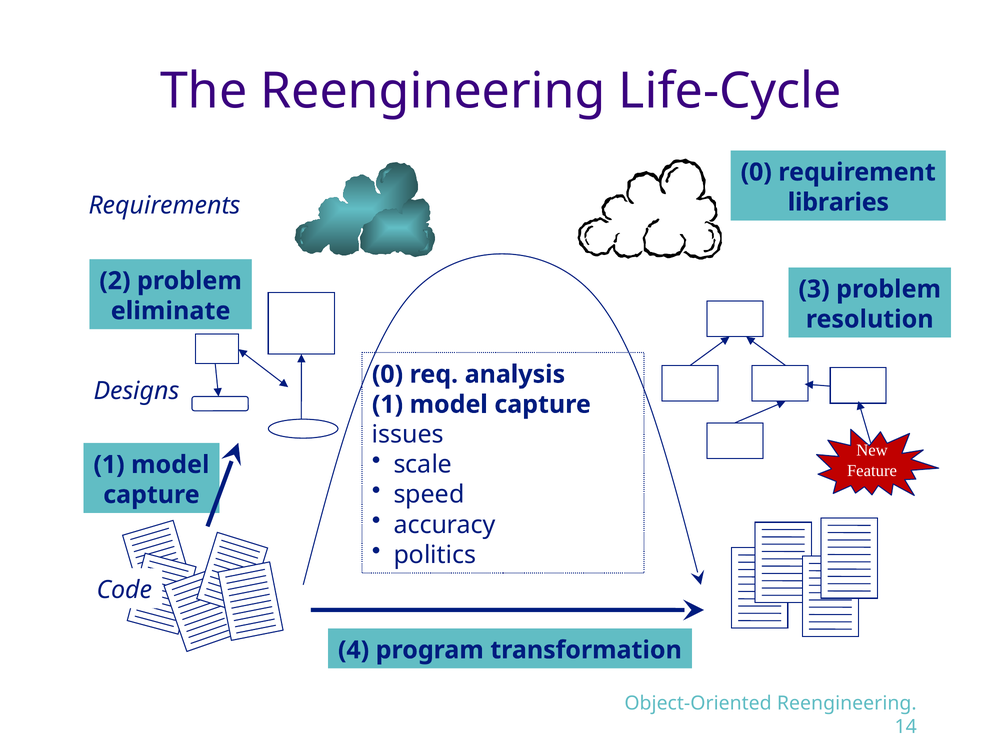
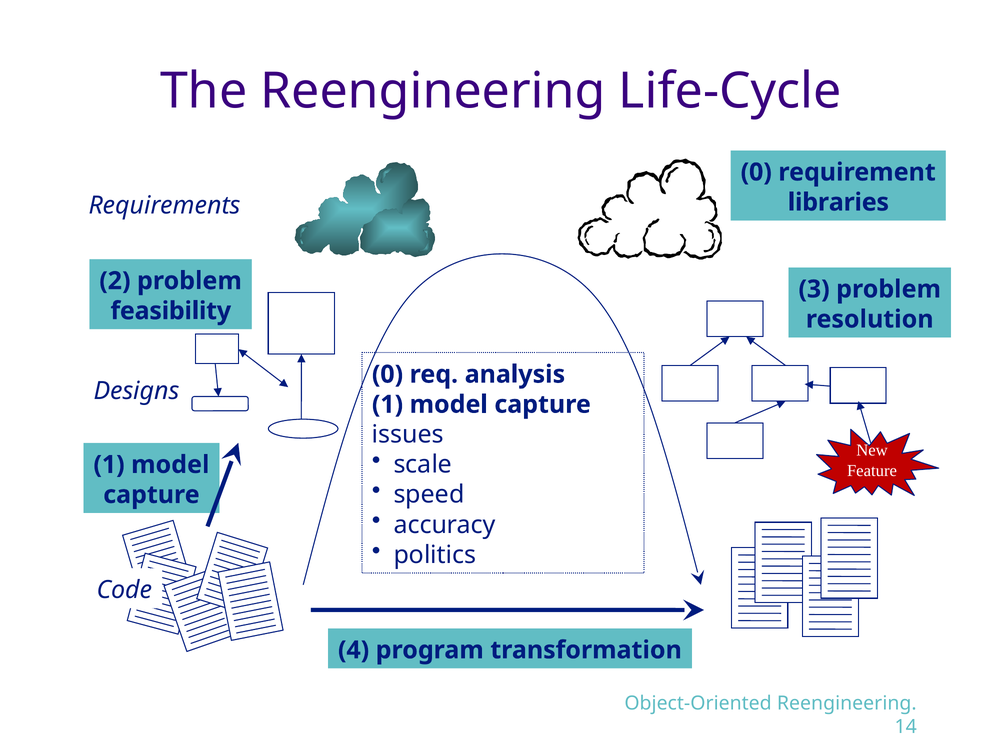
eliminate: eliminate -> feasibility
